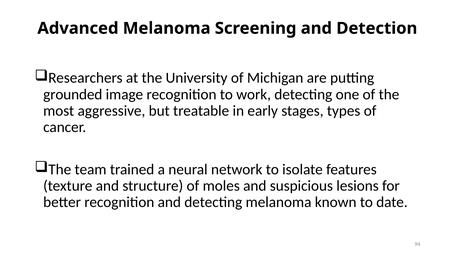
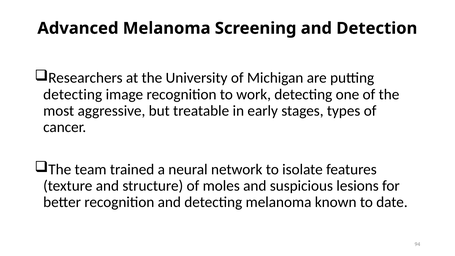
grounded at (73, 94): grounded -> detecting
